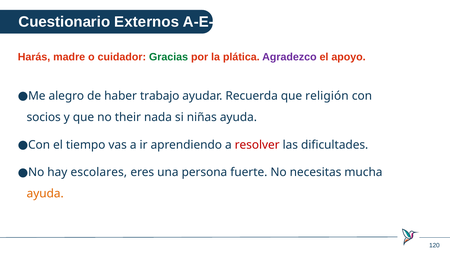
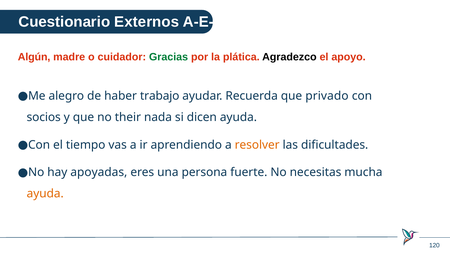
Harás: Harás -> Algún
Agradezco colour: purple -> black
religión: religión -> privado
niñas: niñas -> dicen
resolver colour: red -> orange
escolares: escolares -> apoyadas
